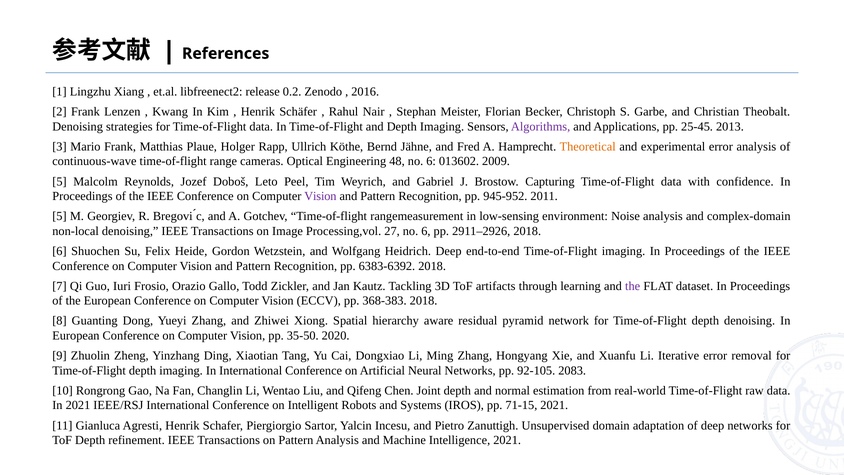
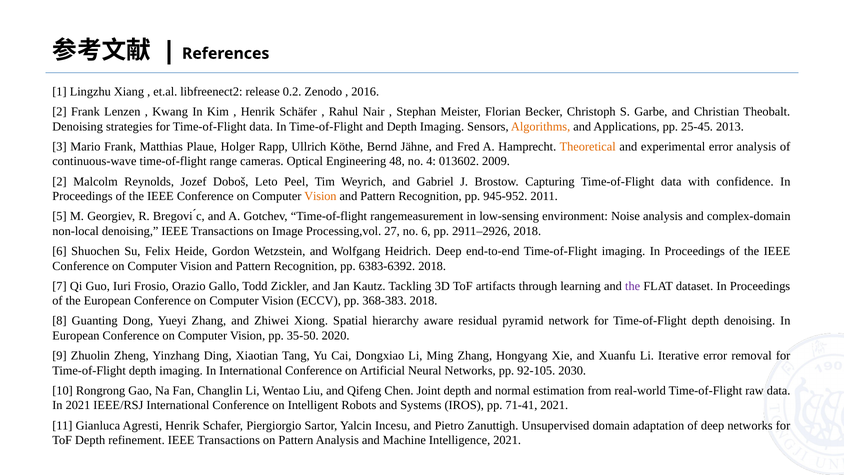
Algorithms colour: purple -> orange
48 no 6: 6 -> 4
5 at (60, 181): 5 -> 2
Vision at (320, 196) colour: purple -> orange
2083: 2083 -> 2030
71-15: 71-15 -> 71-41
